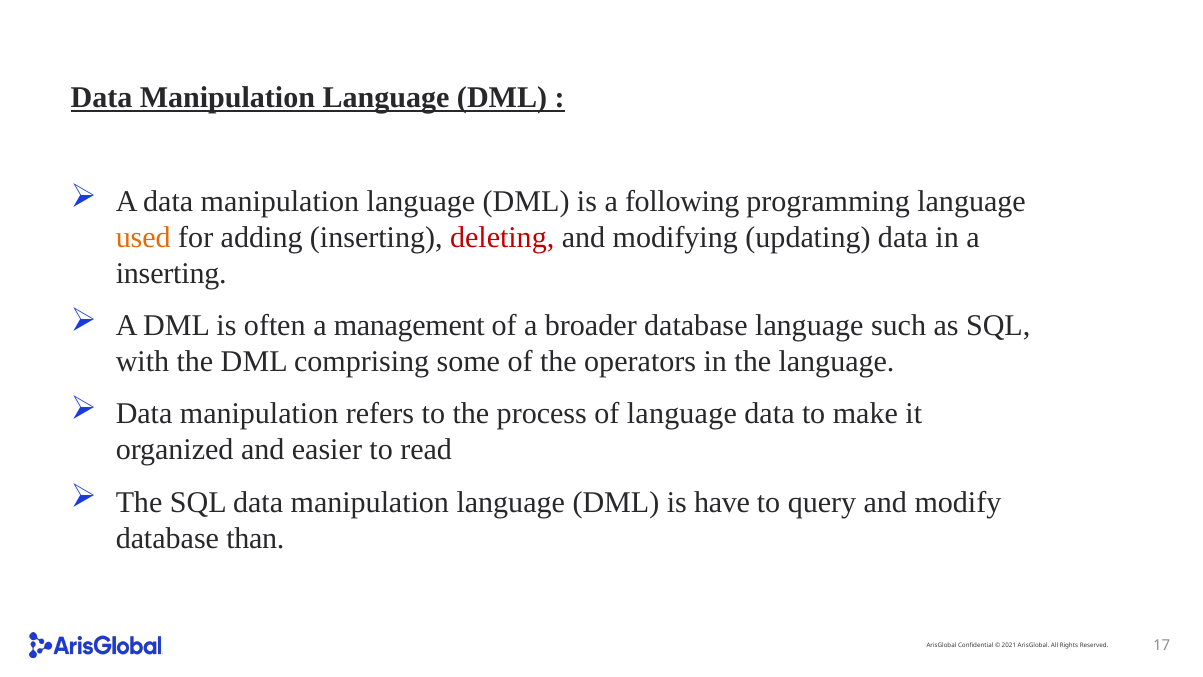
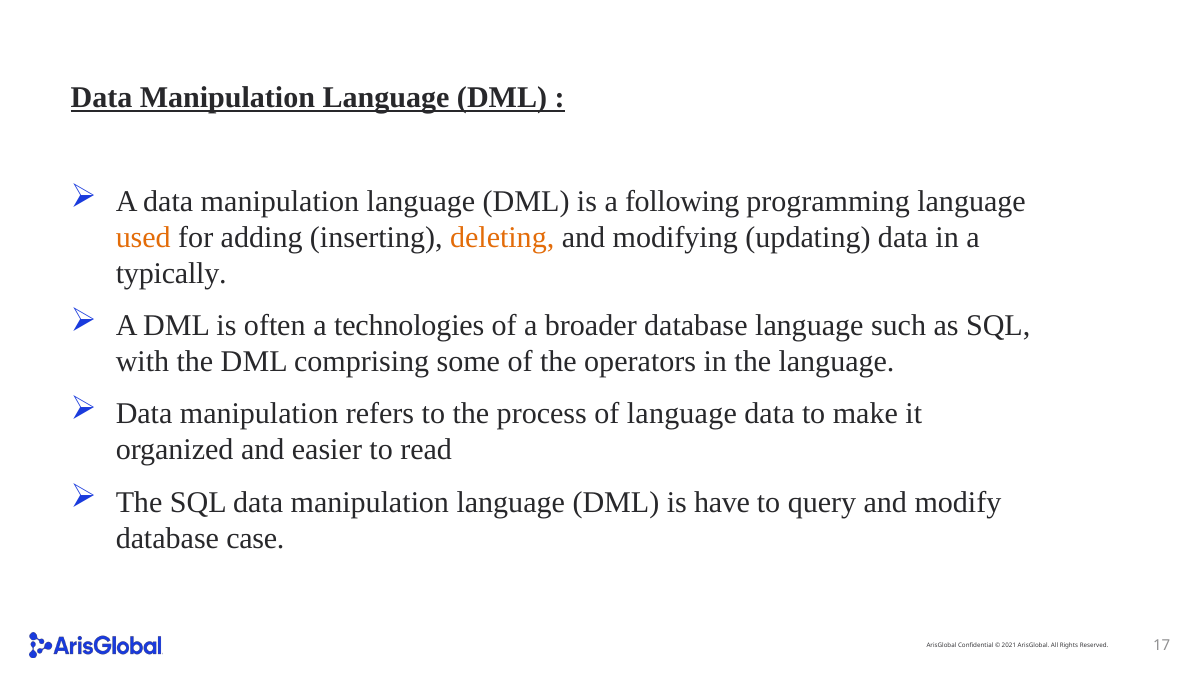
deleting colour: red -> orange
inserting at (171, 274): inserting -> typically
management: management -> technologies
than: than -> case
